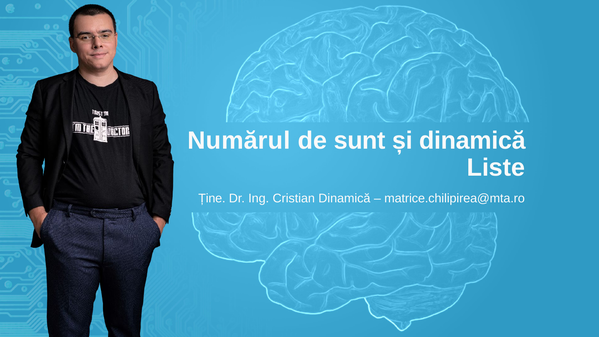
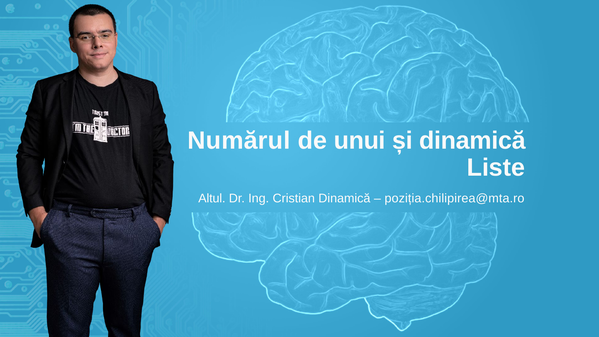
sunt: sunt -> unui
Ține: Ține -> Altul
matrice.chilipirea@mta.ro: matrice.chilipirea@mta.ro -> poziția.chilipirea@mta.ro
